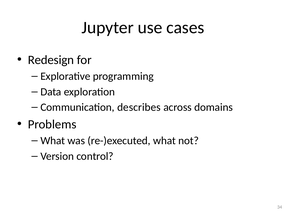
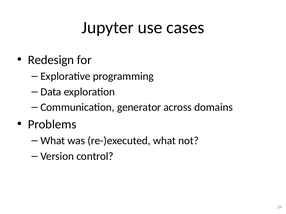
describes: describes -> generator
